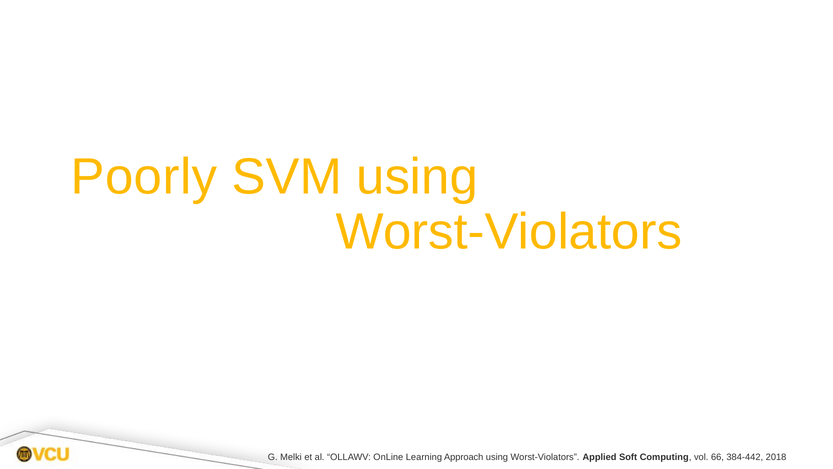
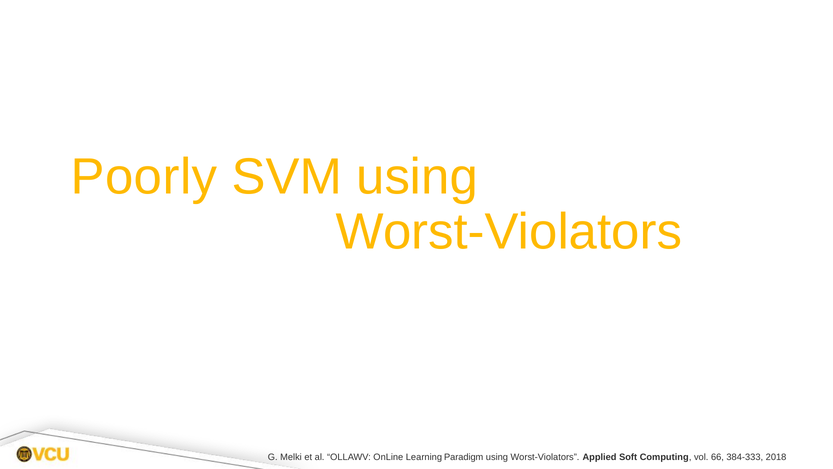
Approach: Approach -> Paradigm
384-442: 384-442 -> 384-333
